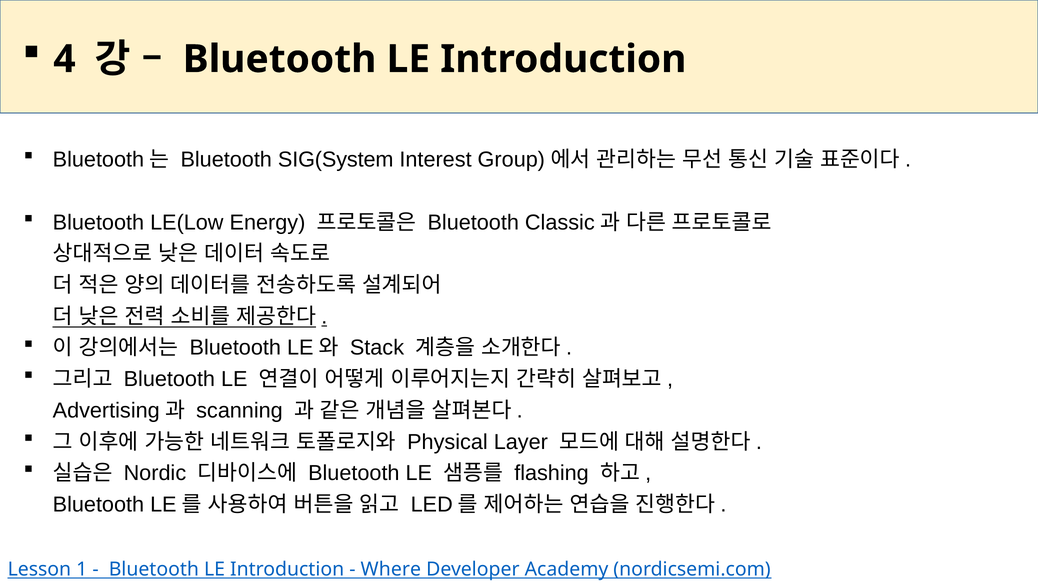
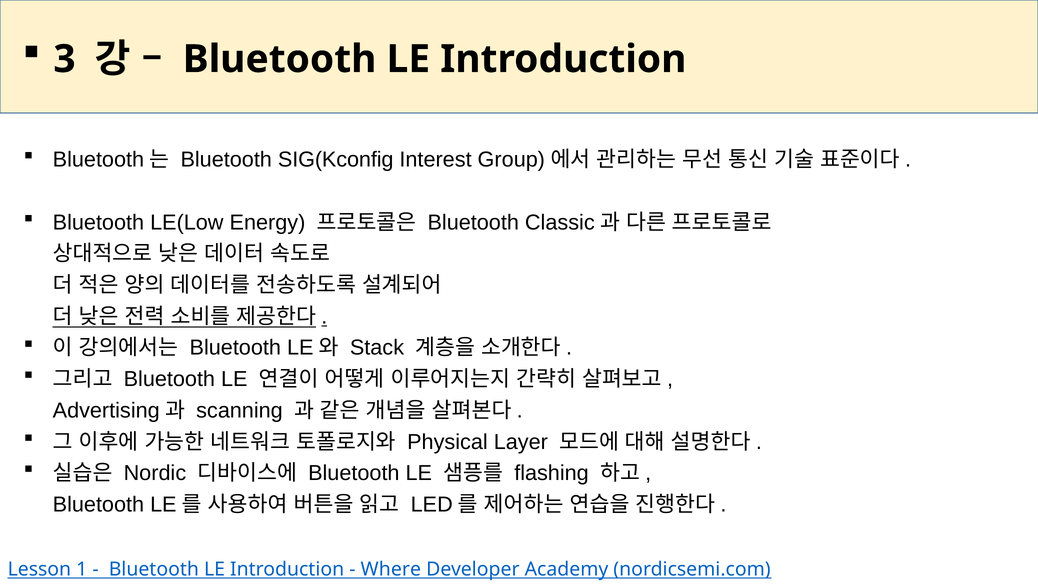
4: 4 -> 3
SIG(System: SIG(System -> SIG(Kconfig
